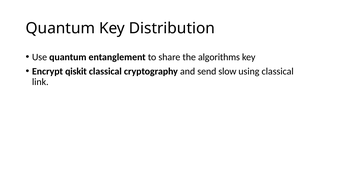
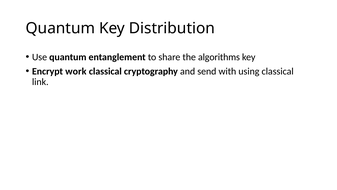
qiskit: qiskit -> work
slow: slow -> with
